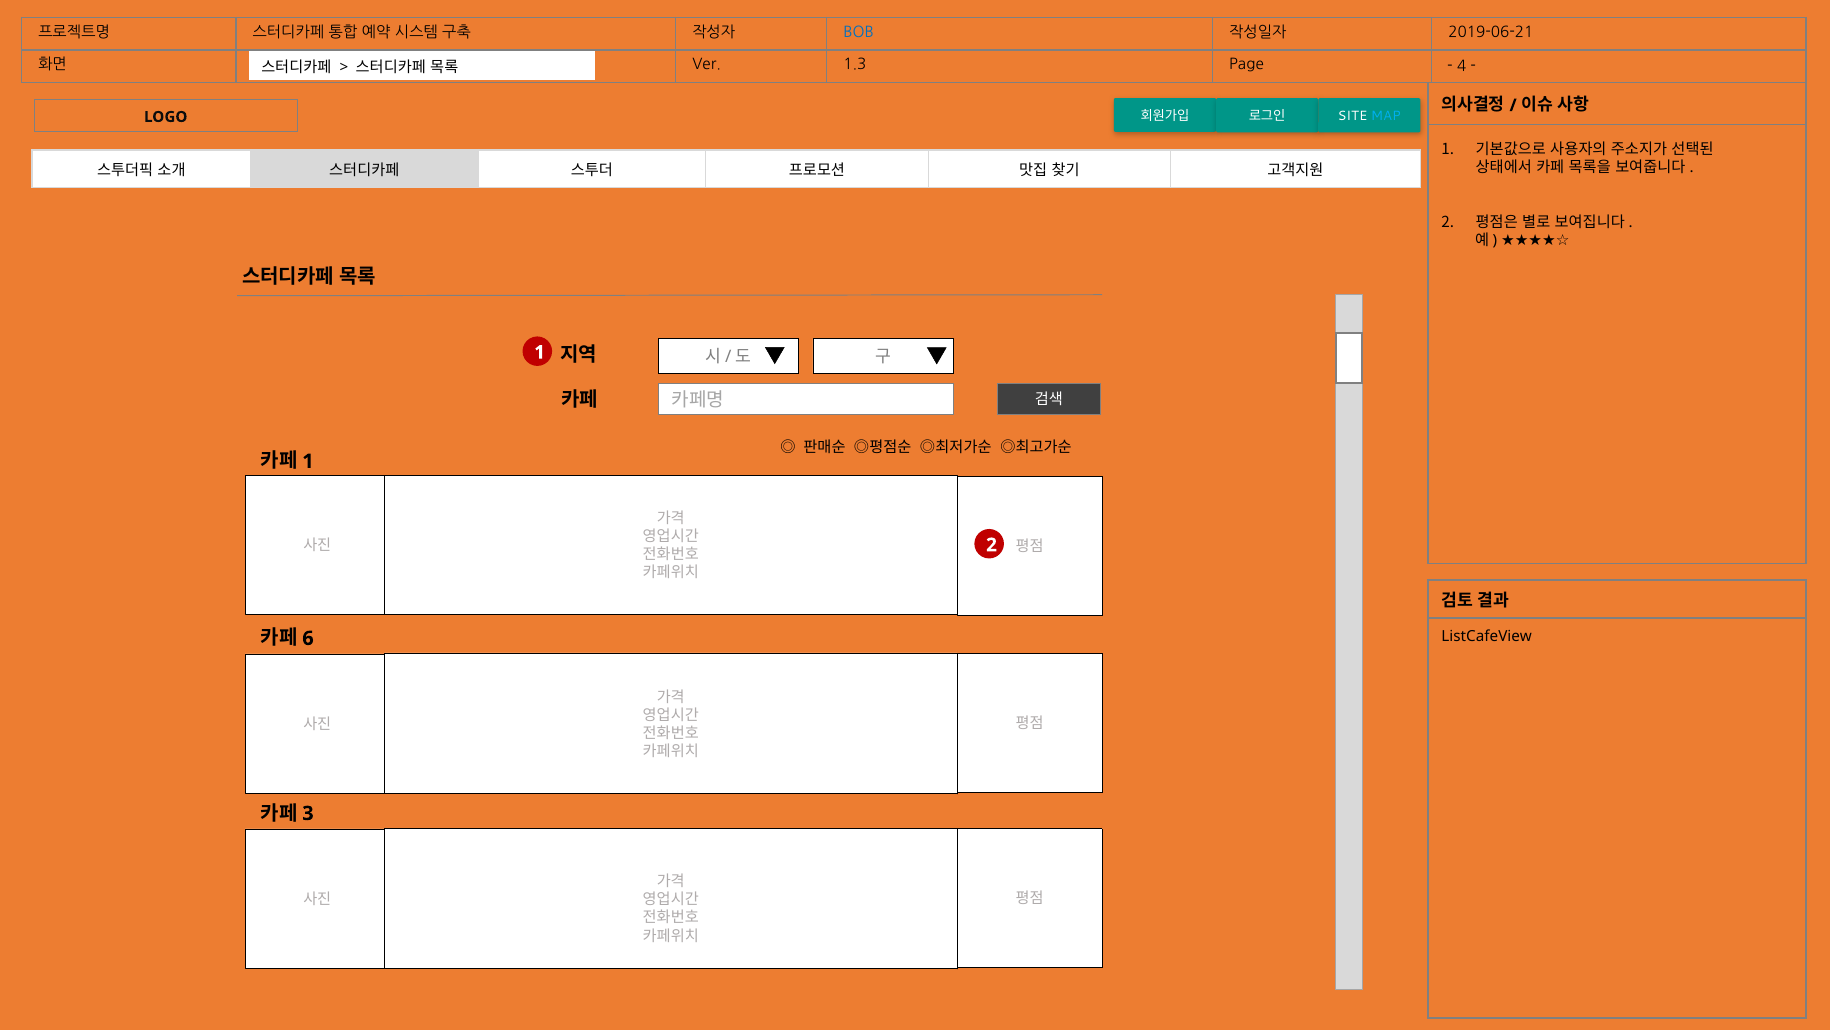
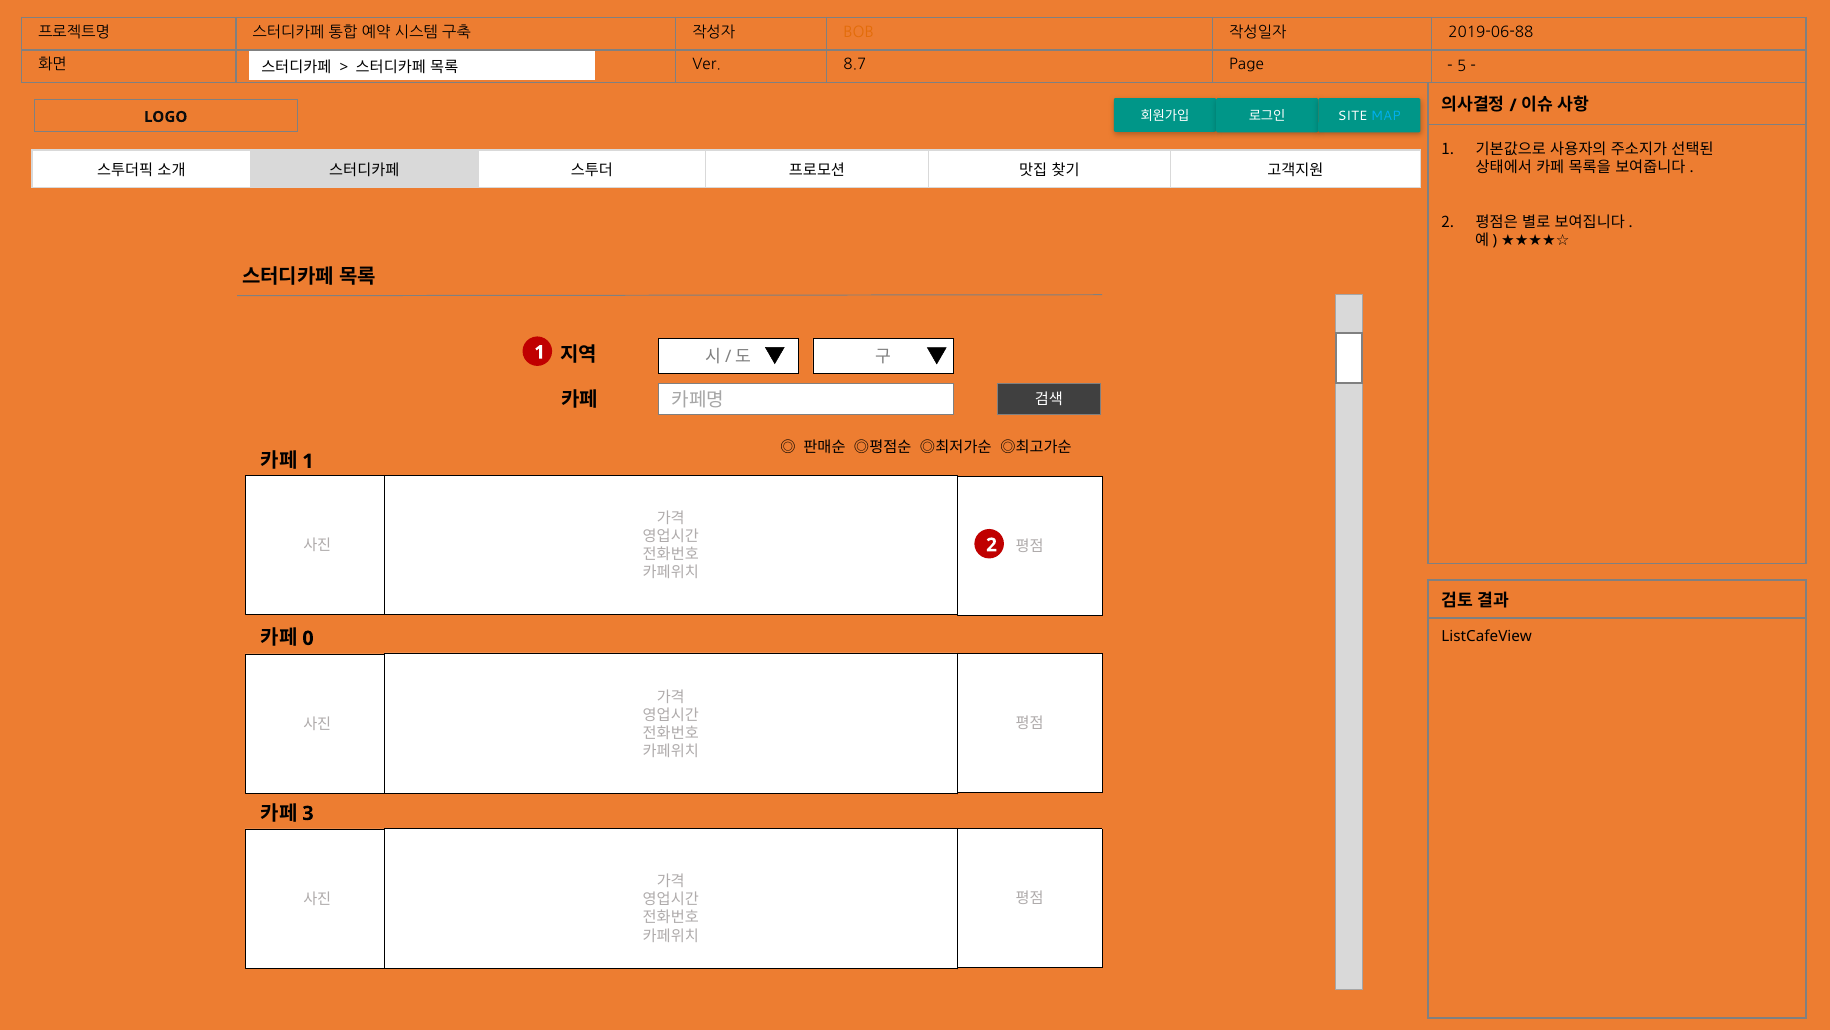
BOB colour: blue -> orange
2019-06-21: 2019-06-21 -> 2019-06-88
1.3: 1.3 -> 8.7
4: 4 -> 5
6: 6 -> 0
